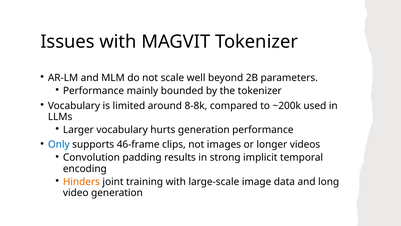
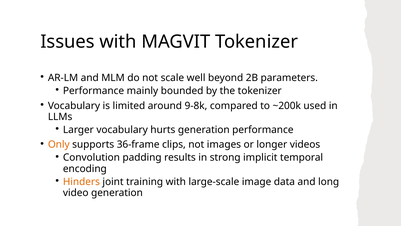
8-8k: 8-8k -> 9-8k
Only colour: blue -> orange
46-frame: 46-frame -> 36-frame
